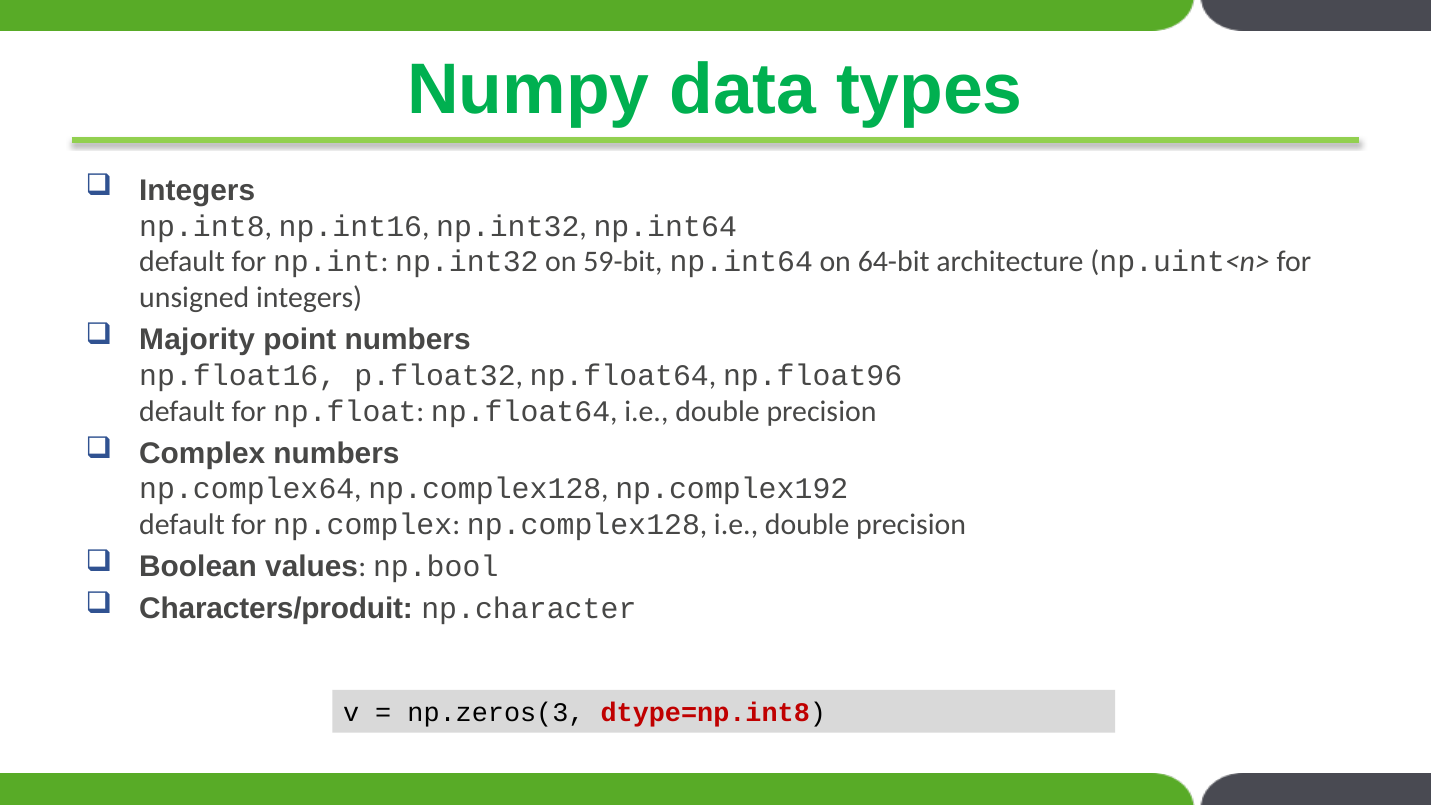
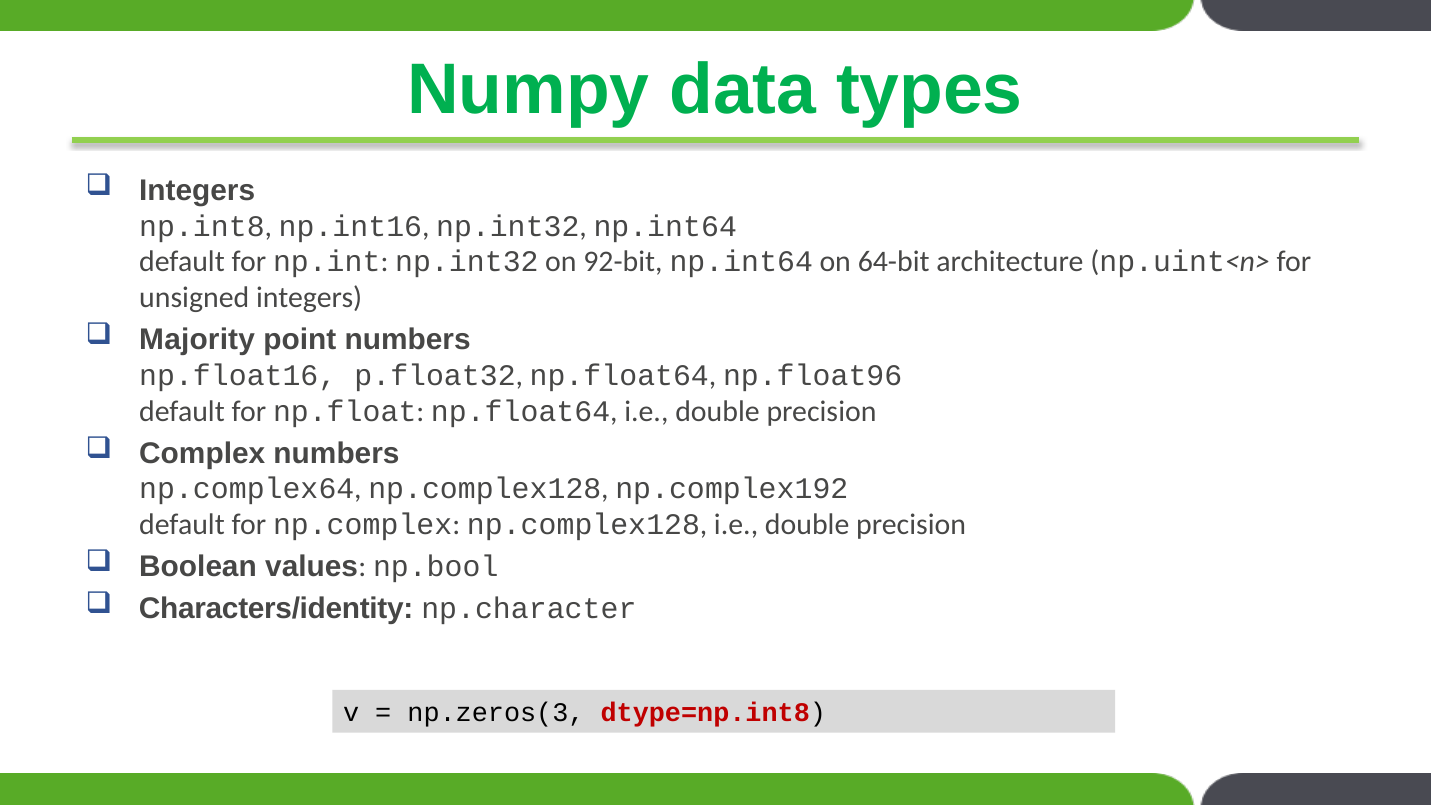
59-bit: 59-bit -> 92-bit
Characters/produit: Characters/produit -> Characters/identity
